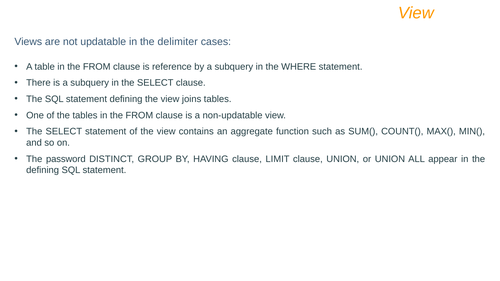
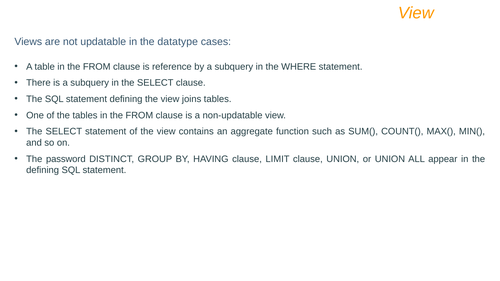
delimiter: delimiter -> datatype
